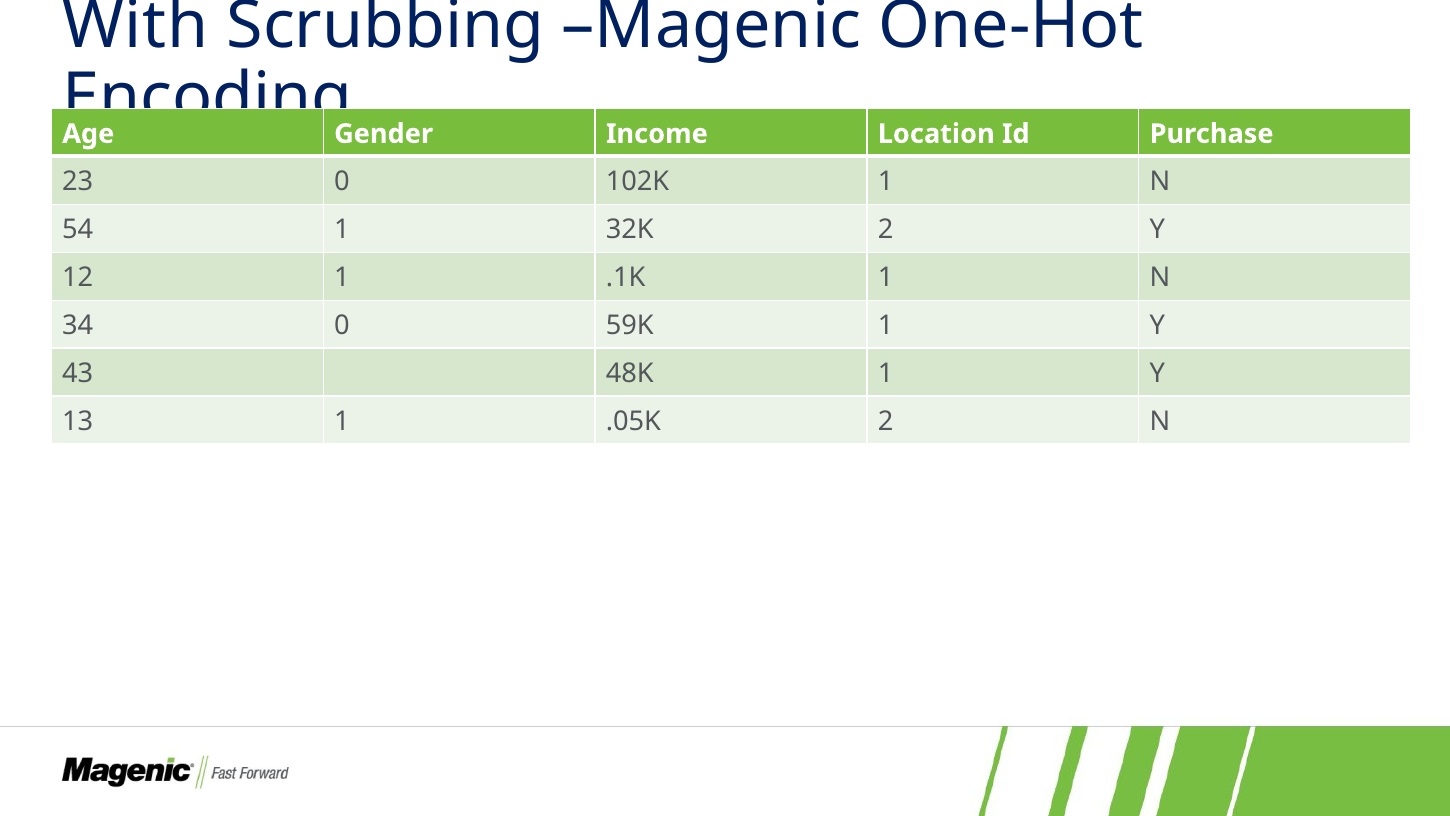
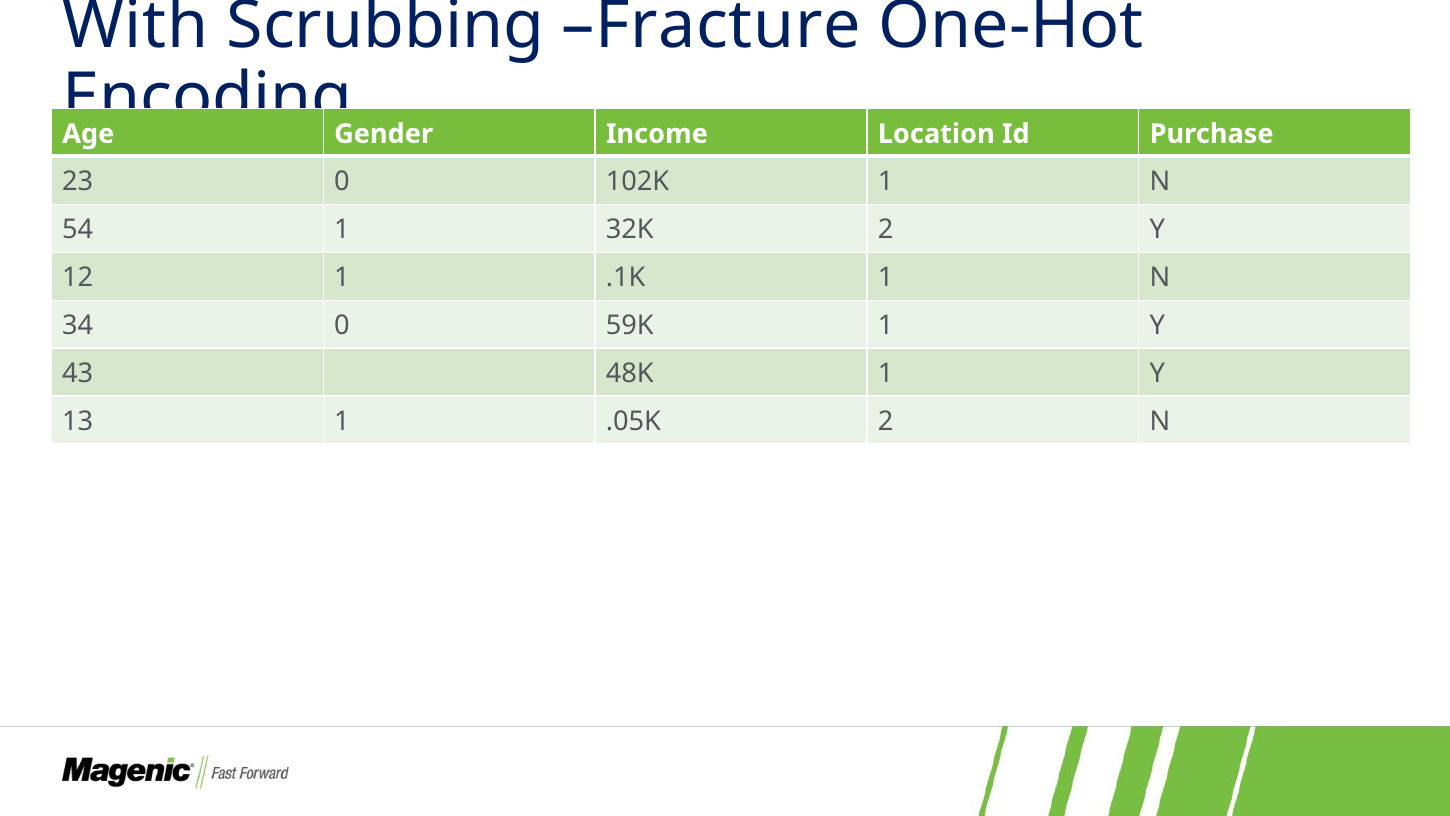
Magenic: Magenic -> Fracture
